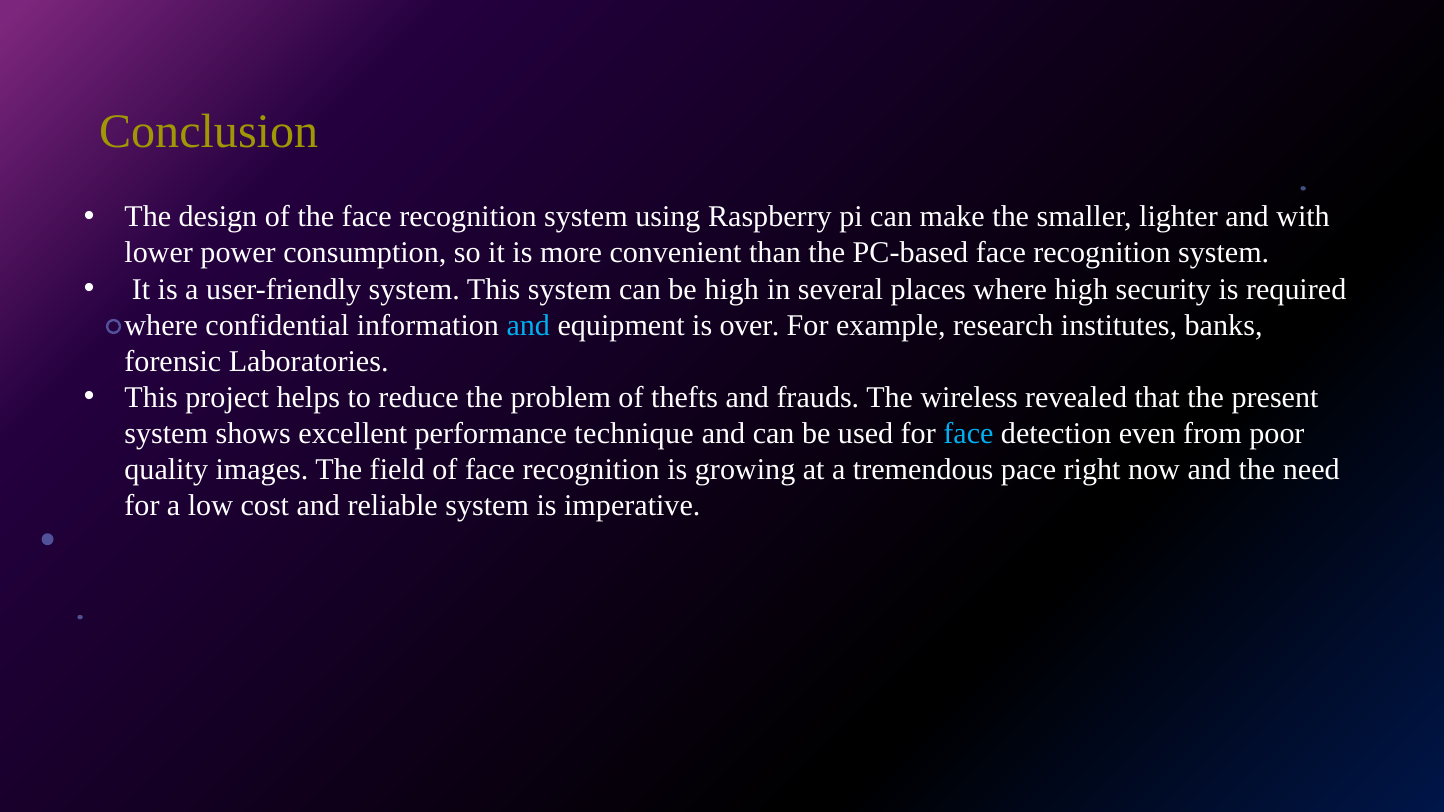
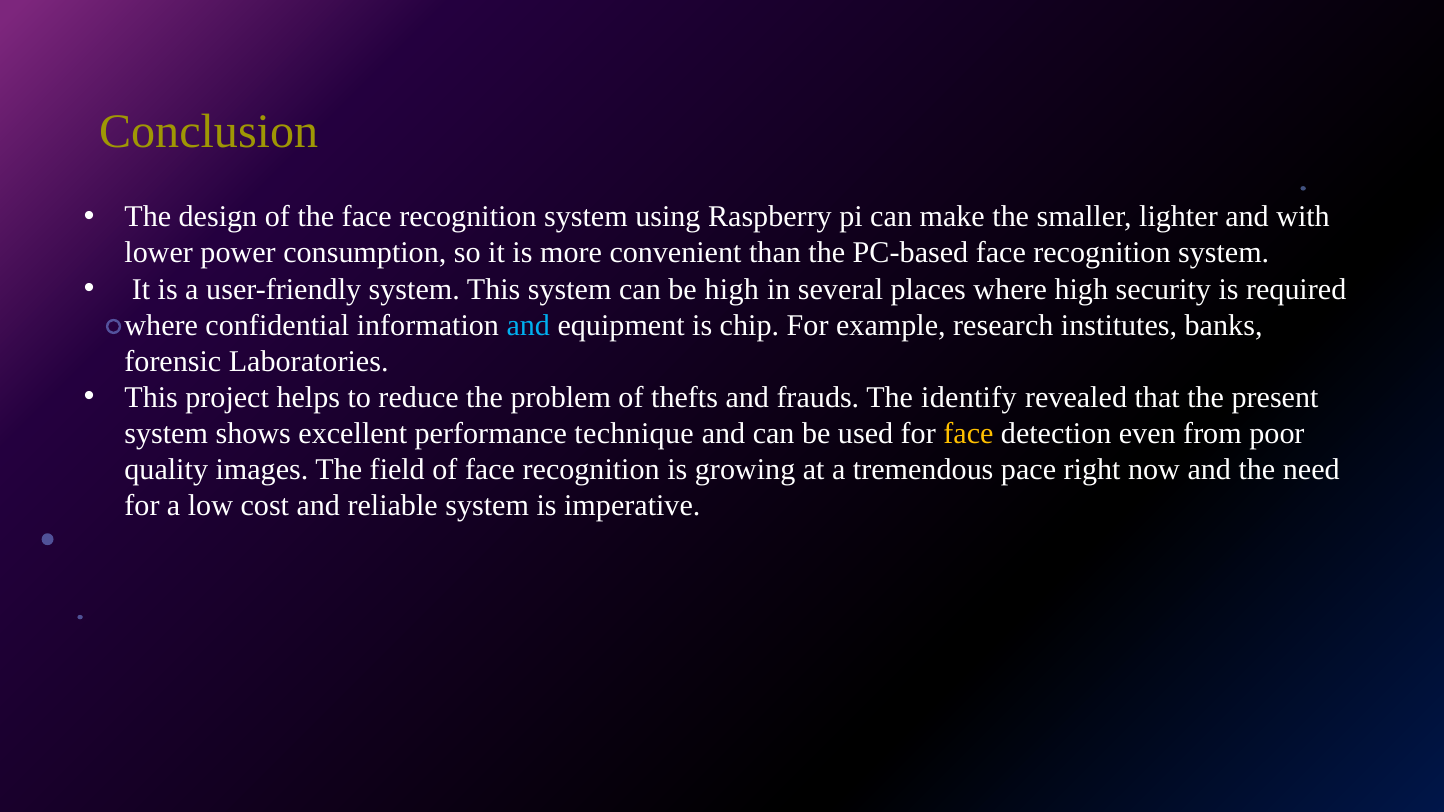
over: over -> chip
wireless: wireless -> identify
face at (968, 434) colour: light blue -> yellow
